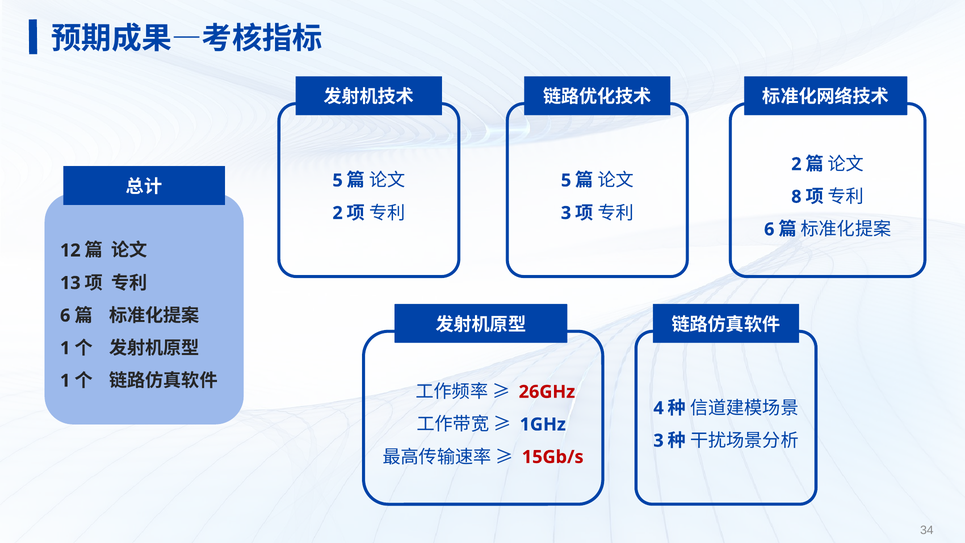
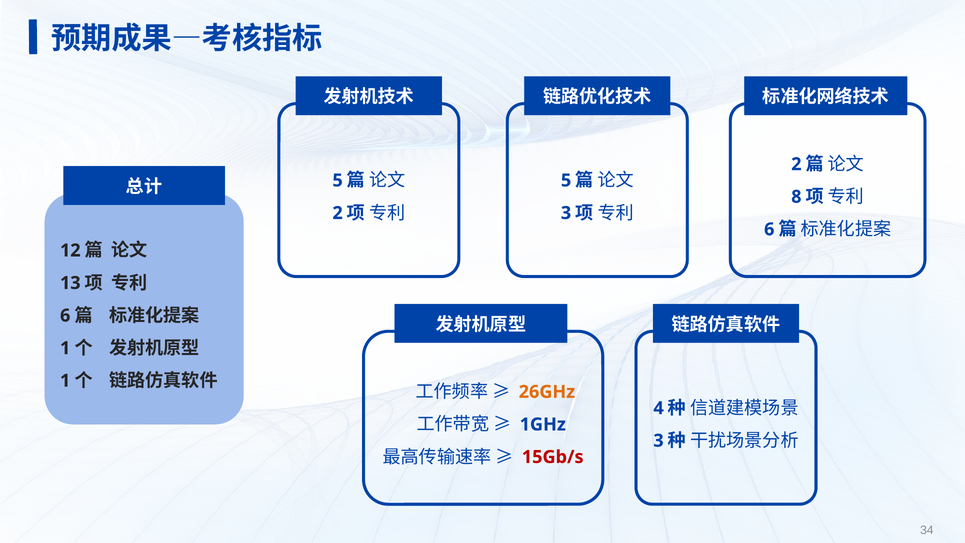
26GHz colour: red -> orange
